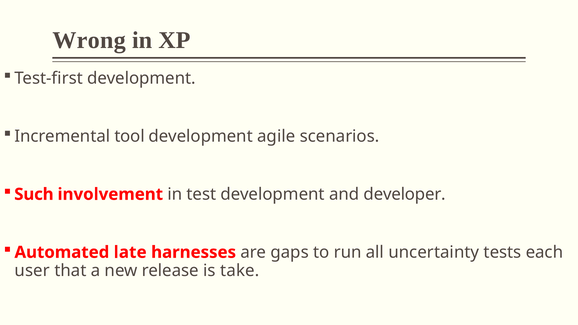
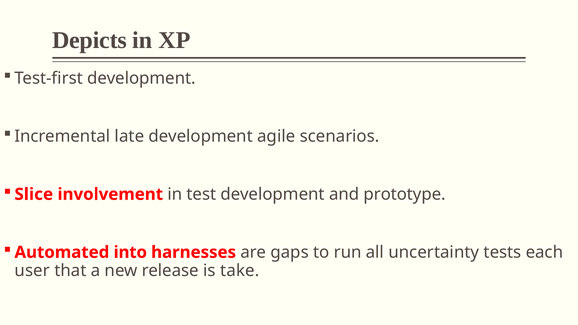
Wrong: Wrong -> Depicts
tool: tool -> late
Such: Such -> Slice
developer: developer -> prototype
late: late -> into
